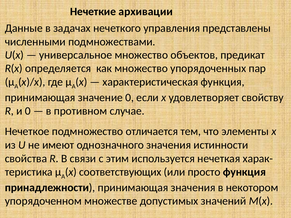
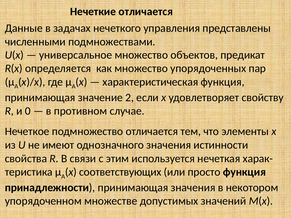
Нечеткие архивации: архивации -> отличается
значение 0: 0 -> 2
